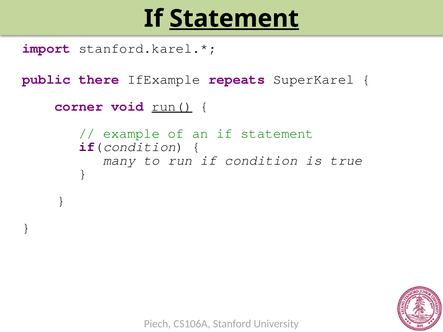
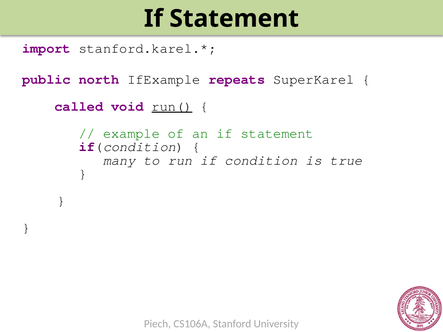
Statement at (234, 19) underline: present -> none
there: there -> north
corner: corner -> called
